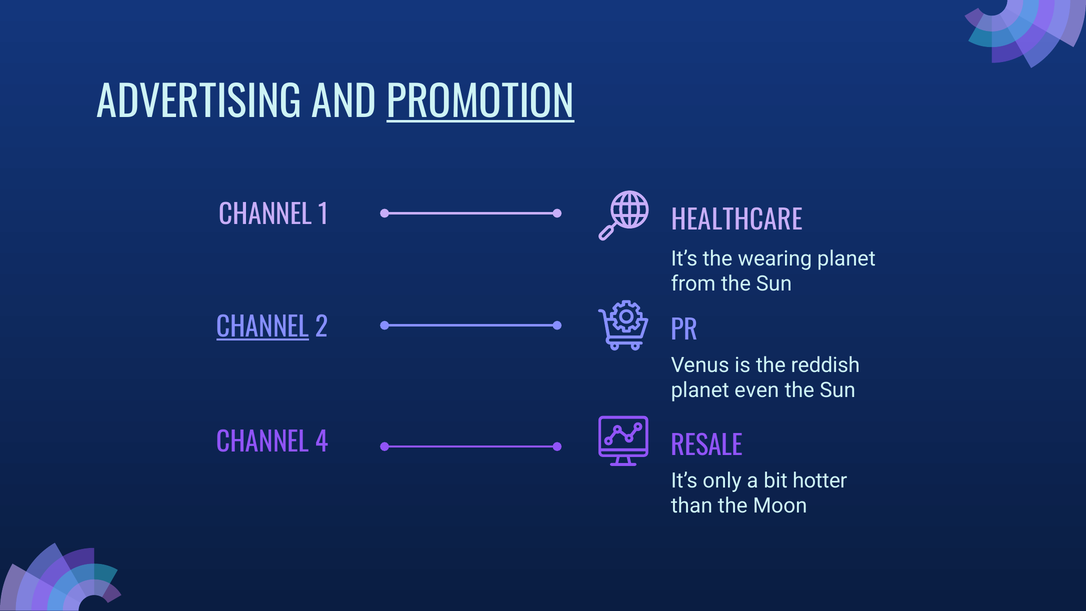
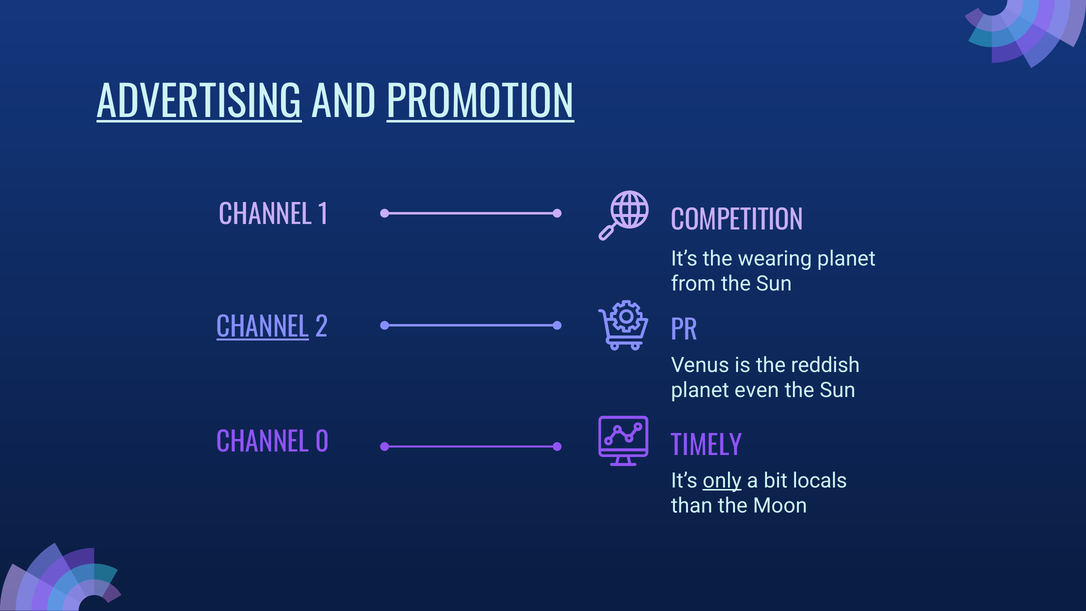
ADVERTISING underline: none -> present
HEALTHCARE: HEALTHCARE -> COMPETITION
4: 4 -> 0
RESALE: RESALE -> TIMELY
only underline: none -> present
hotter: hotter -> locals
